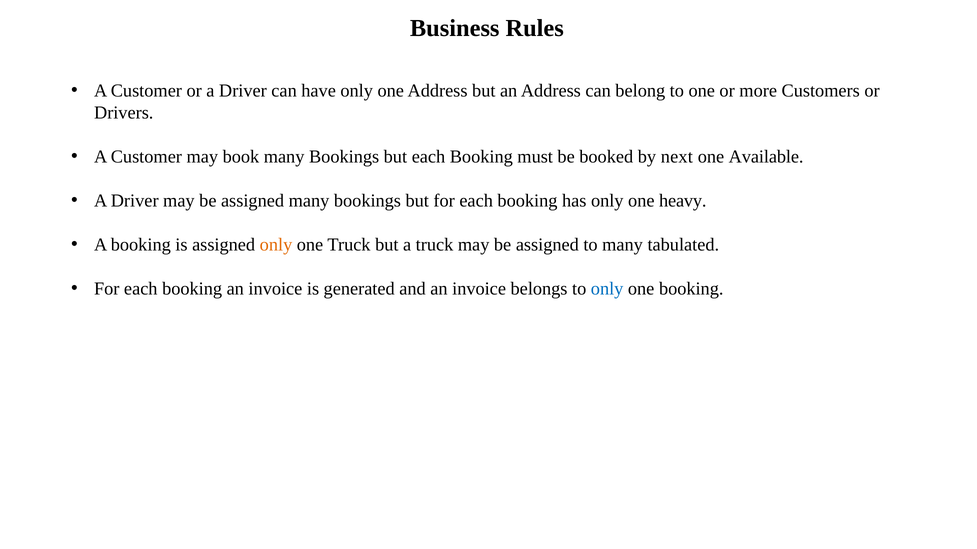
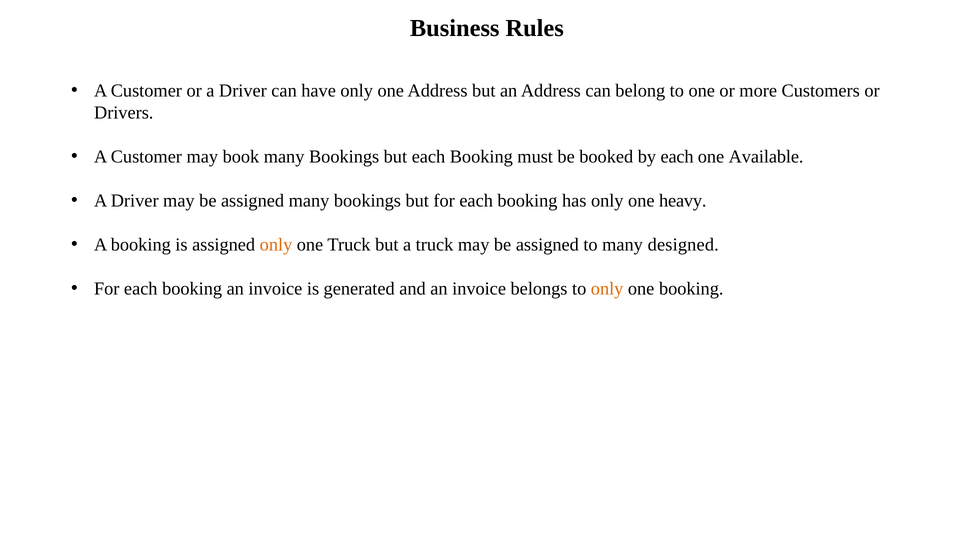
by next: next -> each
tabulated: tabulated -> designed
only at (607, 289) colour: blue -> orange
